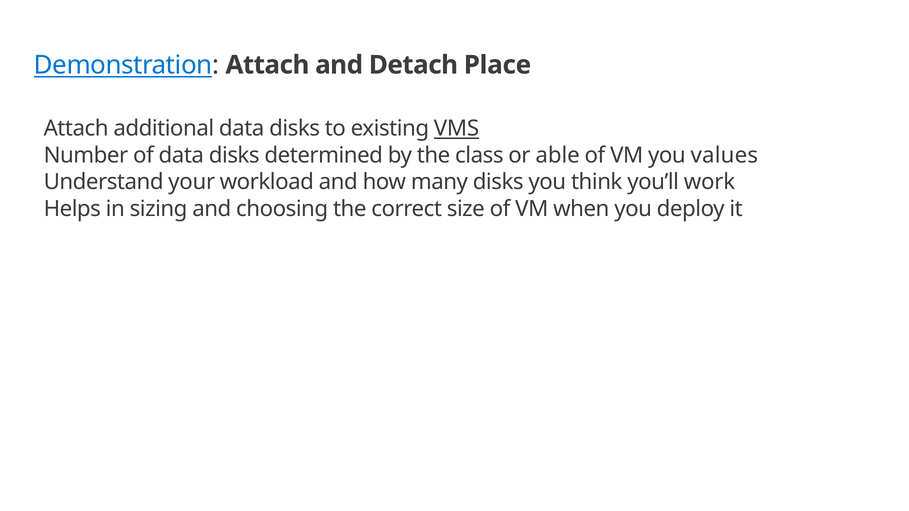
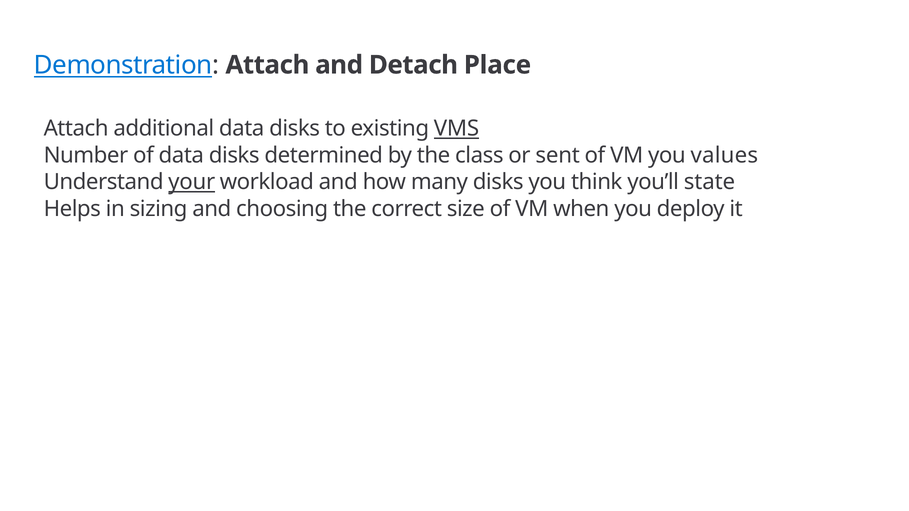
able: able -> sent
your underline: none -> present
work: work -> state
